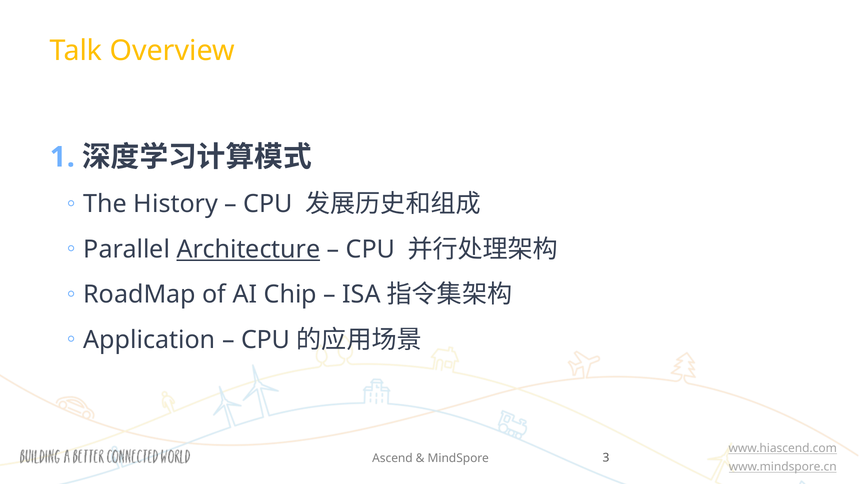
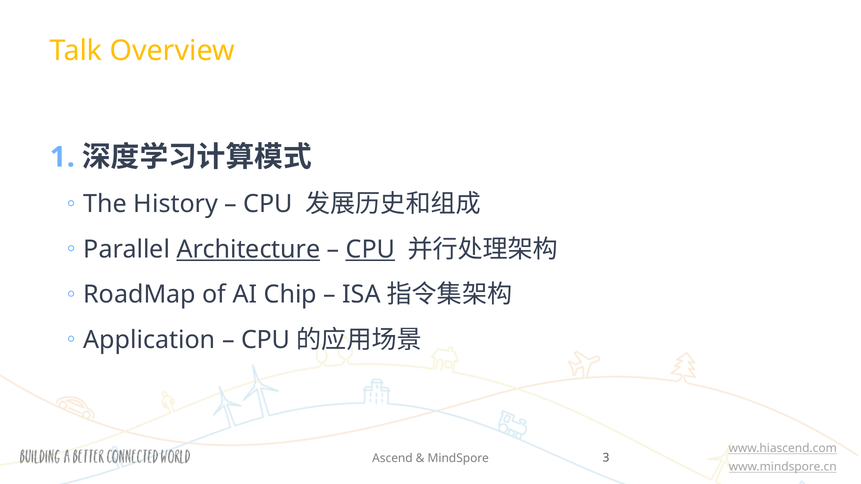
CPU at (370, 249) underline: none -> present
